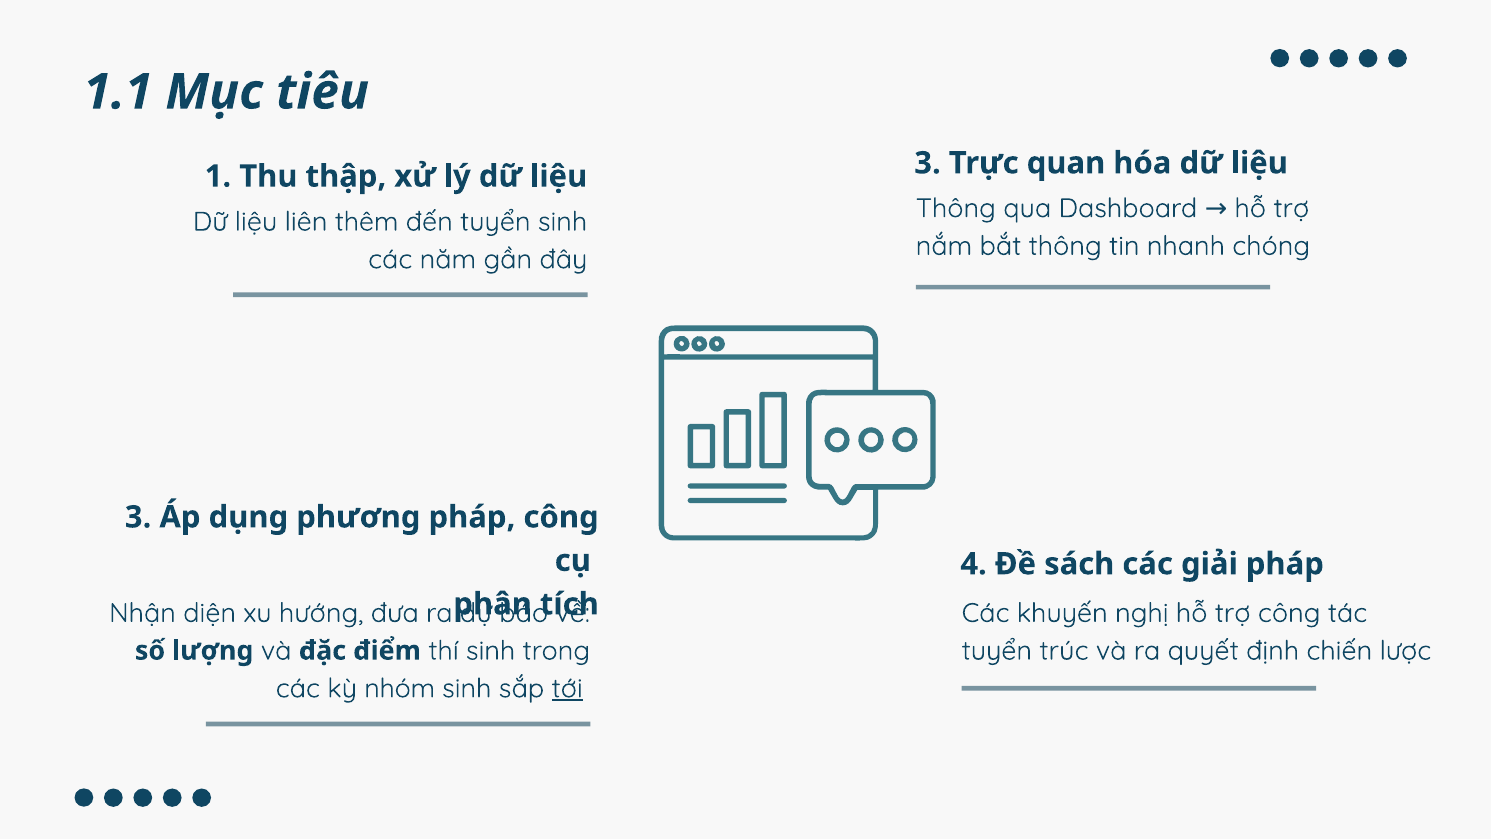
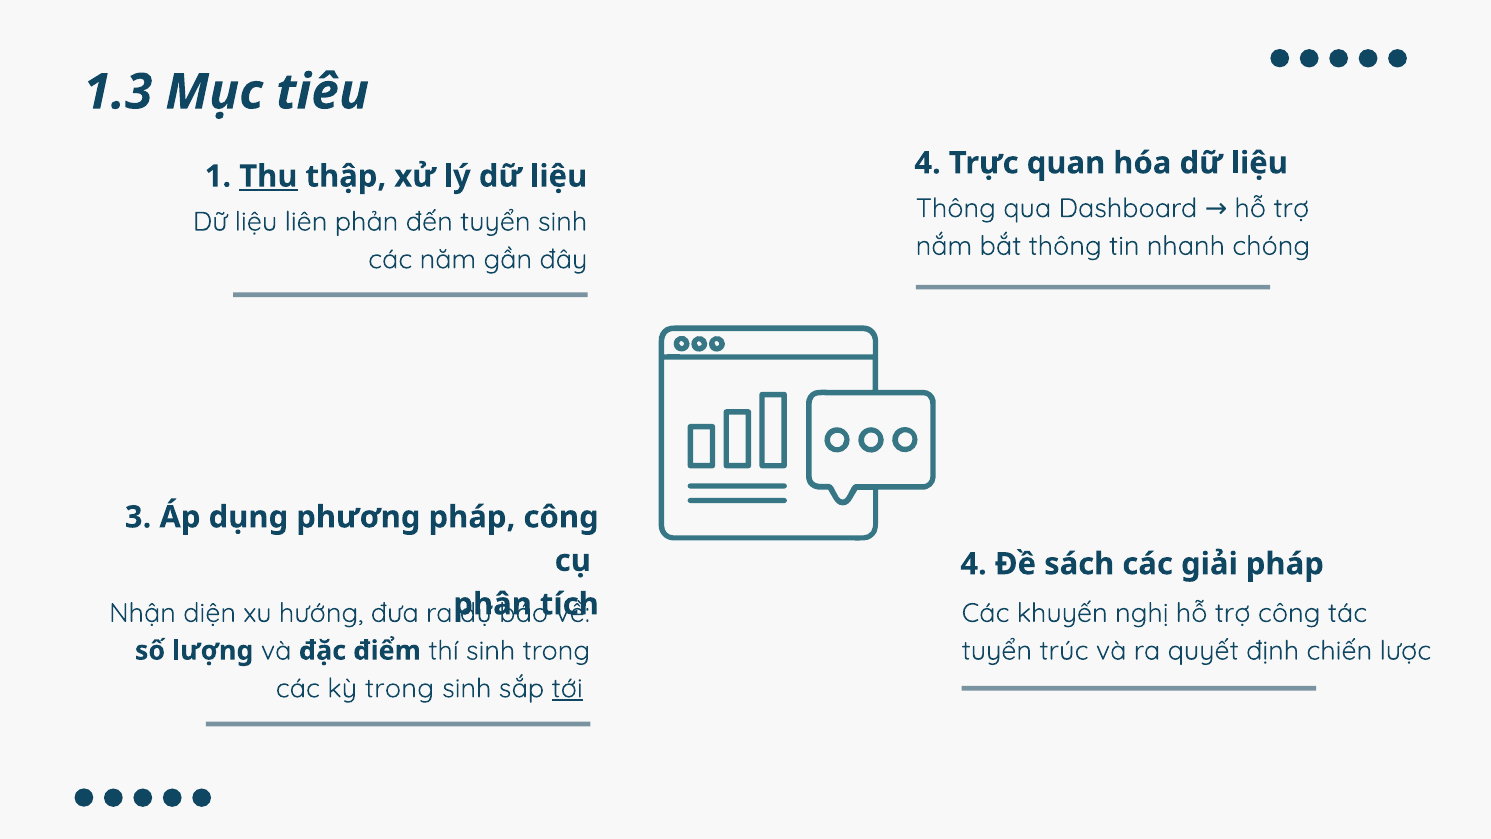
1.1: 1.1 -> 1.3
Thu underline: none -> present
lý dữ liệu 3: 3 -> 4
thêm: thêm -> phản
kỳ nhóm: nhóm -> trong
